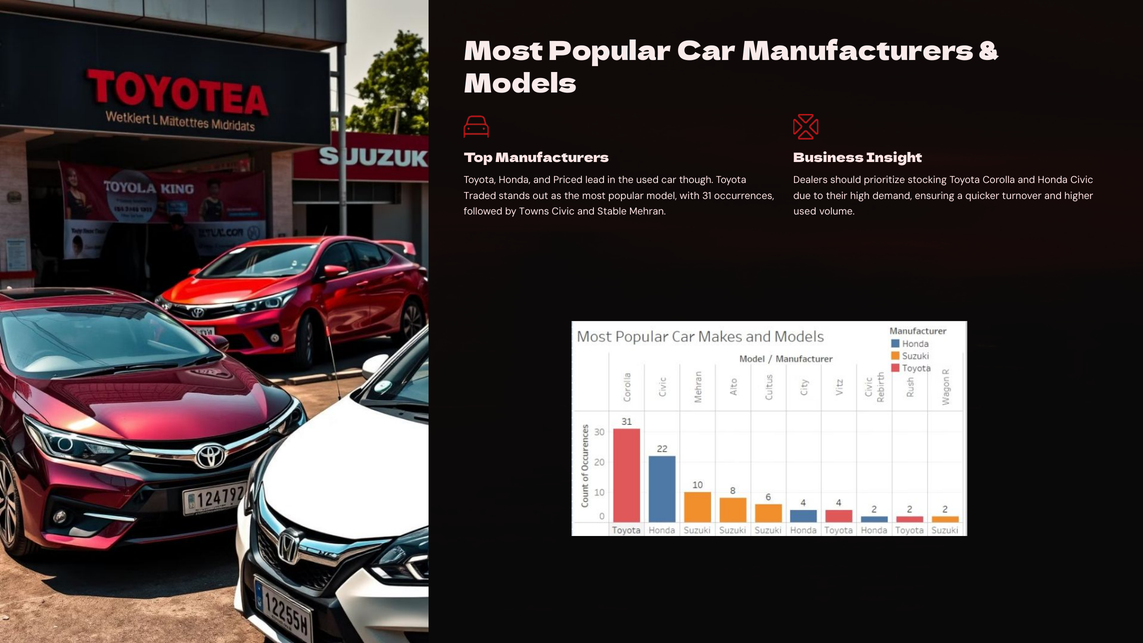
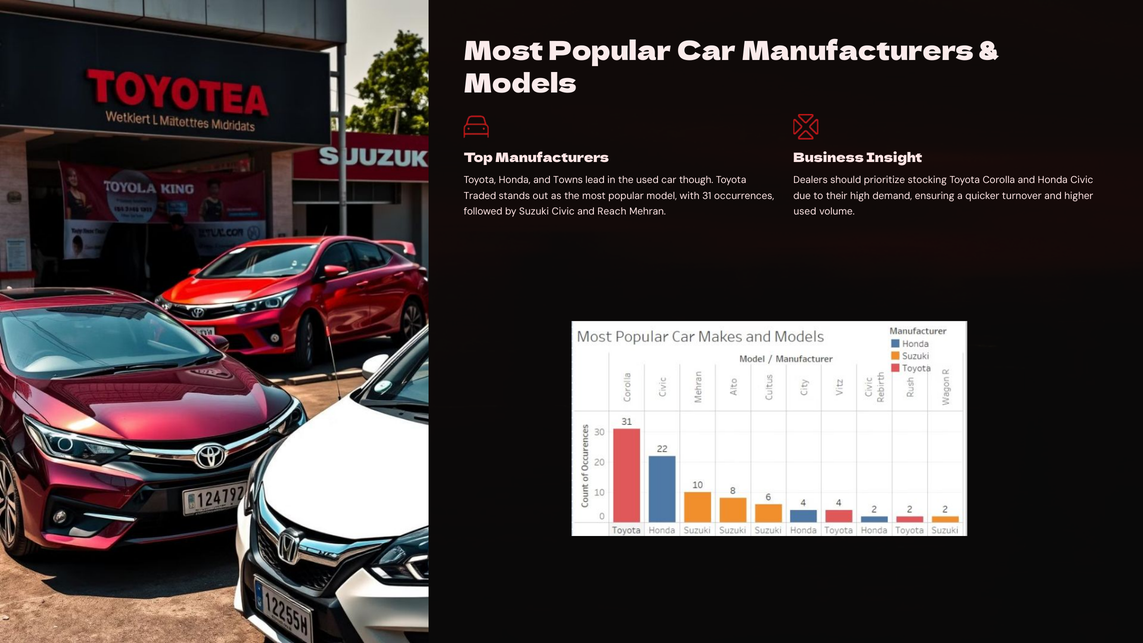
Priced: Priced -> Towns
Towns: Towns -> Suzuki
Stable: Stable -> Reach
